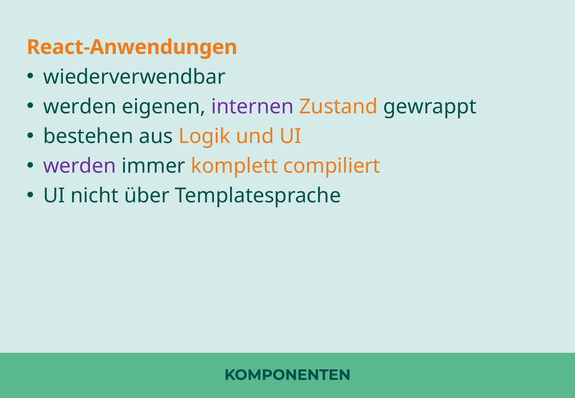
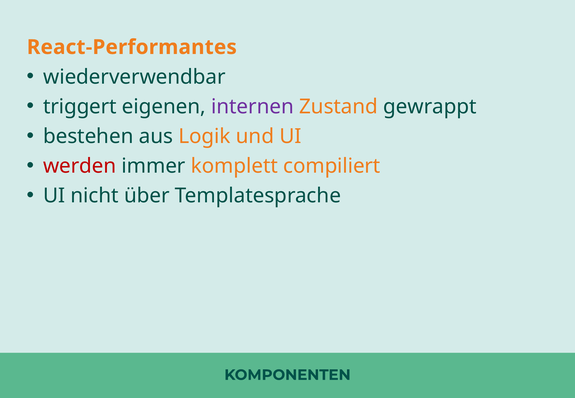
React-Anwendungen: React-Anwendungen -> React-Performantes
werden at (80, 107): werden -> triggert
werden at (80, 166) colour: purple -> red
